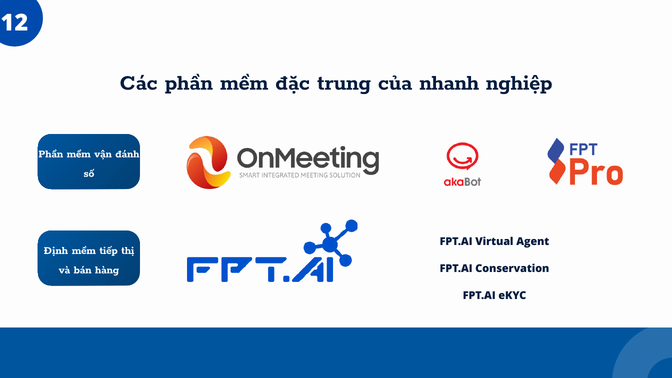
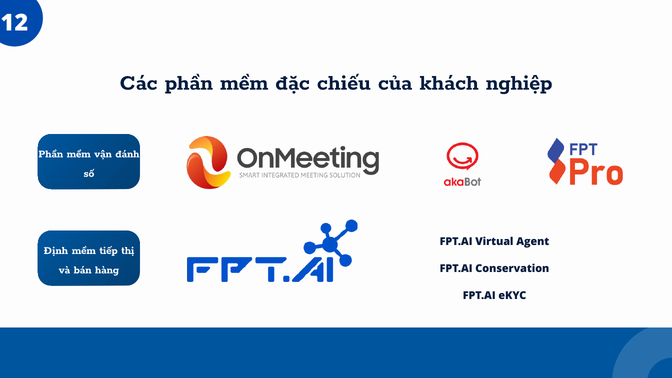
trung: trung -> chiếu
nhanh: nhanh -> khách
